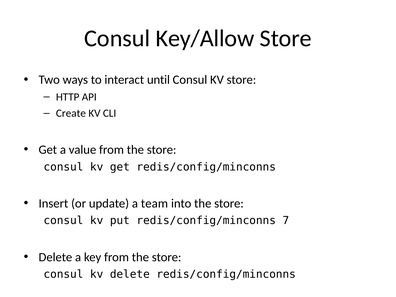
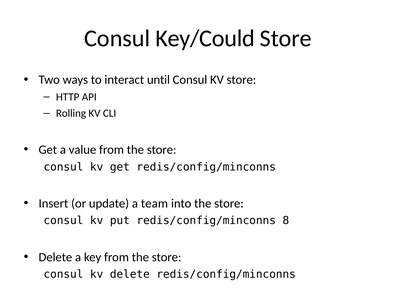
Key/Allow: Key/Allow -> Key/Could
Create: Create -> Rolling
7: 7 -> 8
